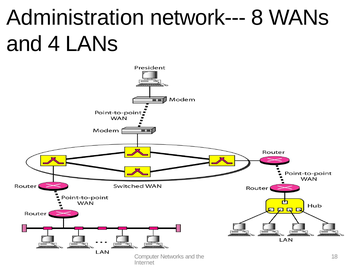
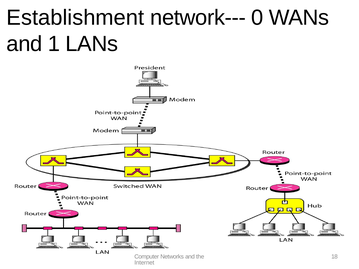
Administration: Administration -> Establishment
8: 8 -> 0
4: 4 -> 1
